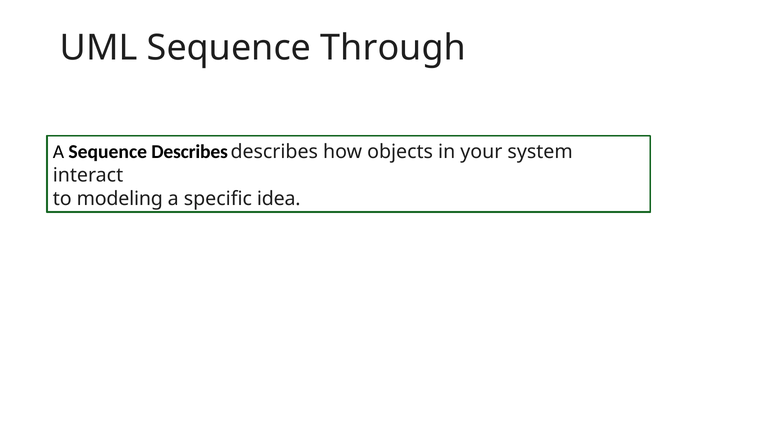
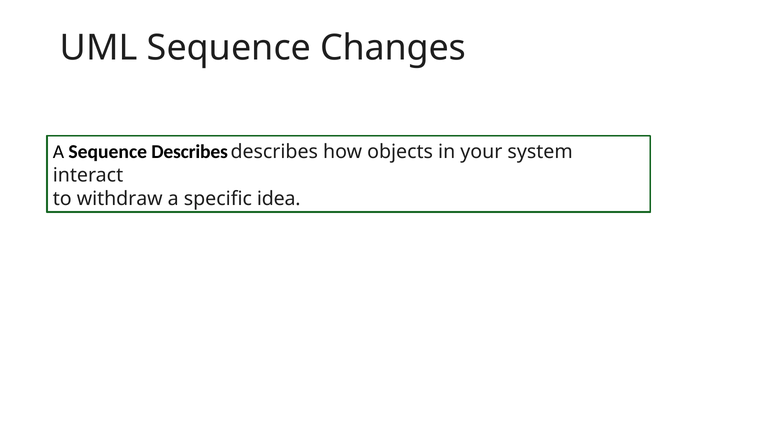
Through: Through -> Changes
modeling: modeling -> withdraw
